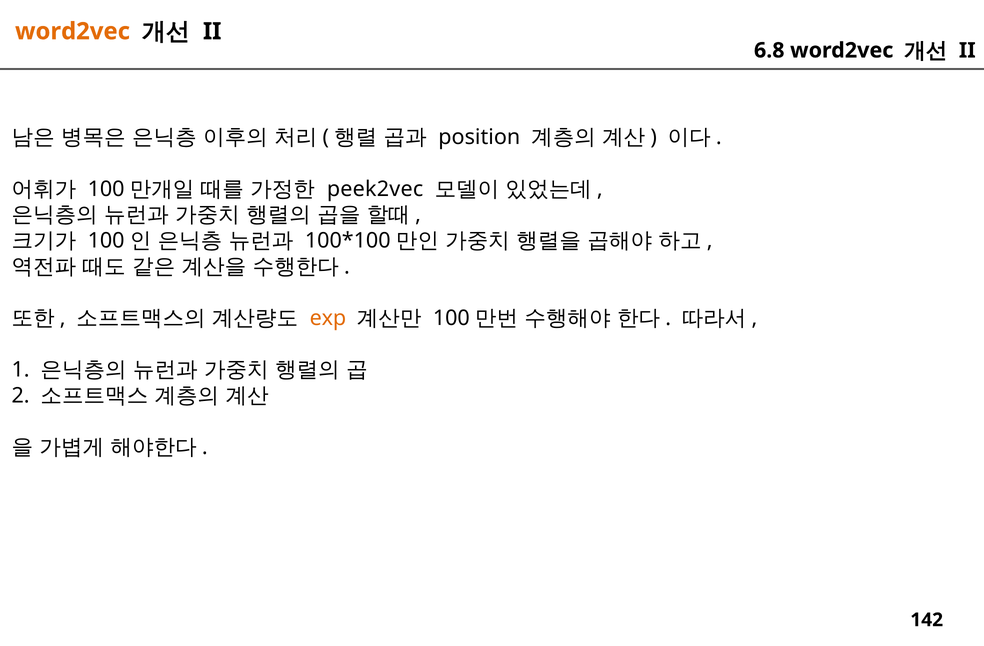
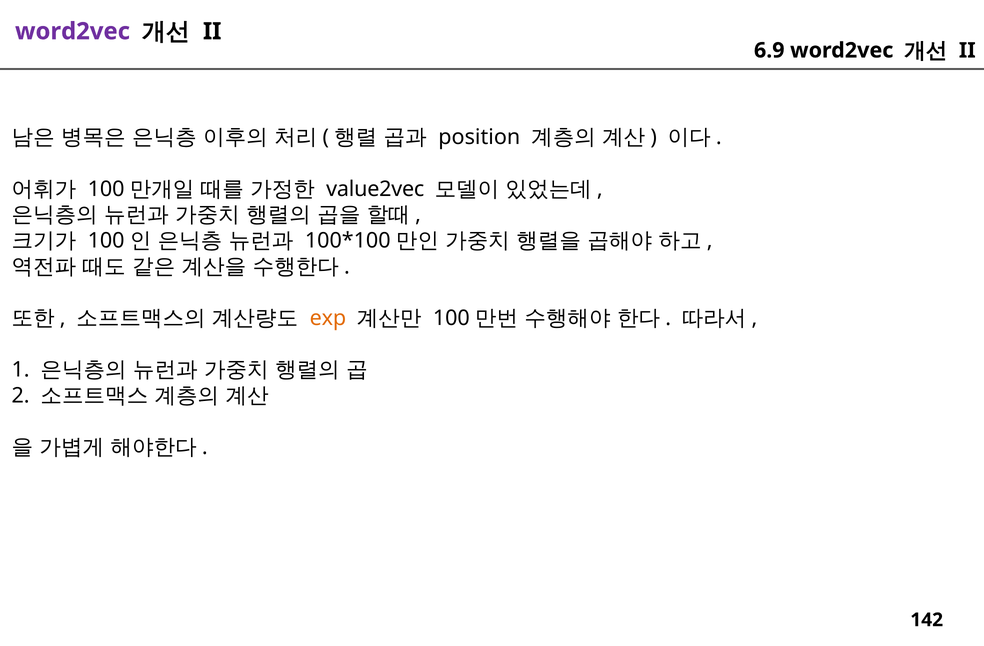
word2vec at (73, 31) colour: orange -> purple
6.8: 6.8 -> 6.9
peek2vec: peek2vec -> value2vec
